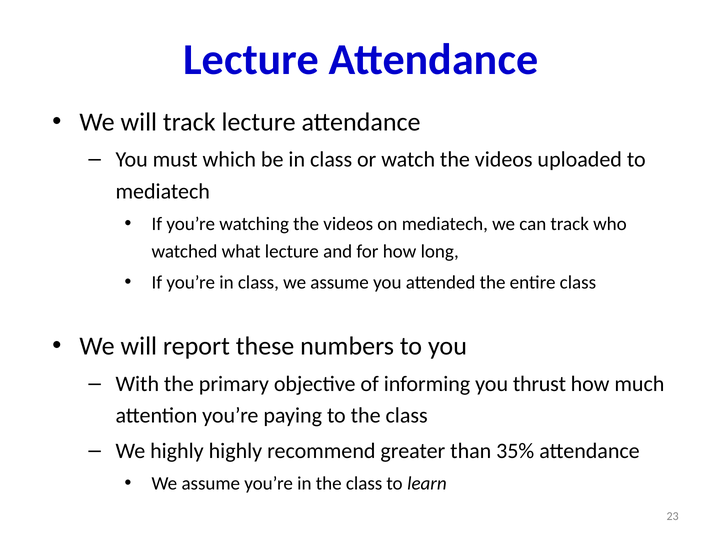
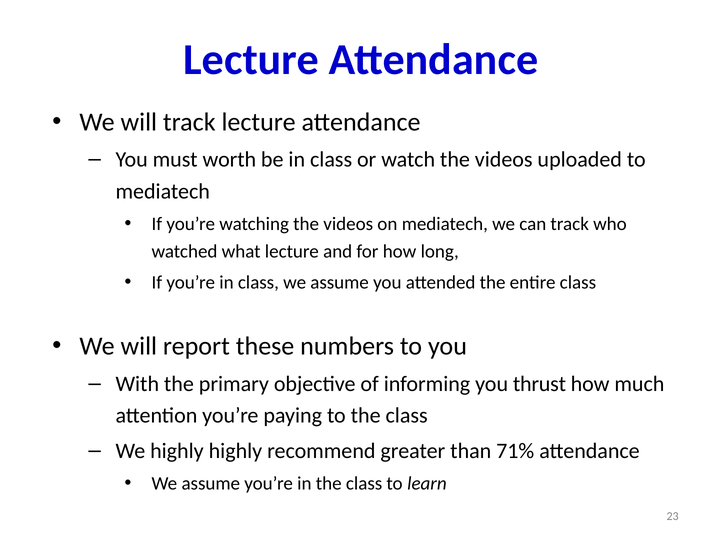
which: which -> worth
35%: 35% -> 71%
